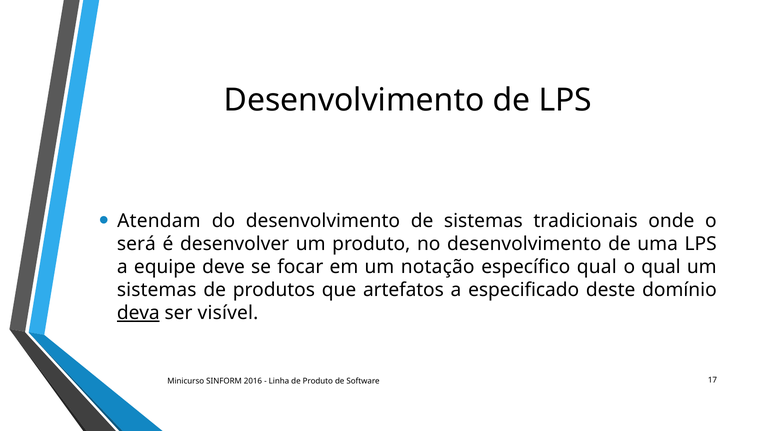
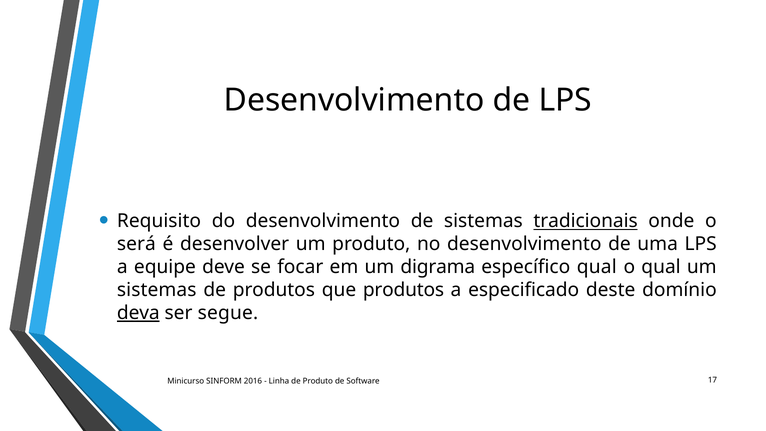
Atendam: Atendam -> Requisito
tradicionais underline: none -> present
notação: notação -> digrama
que artefatos: artefatos -> produtos
visível: visível -> segue
